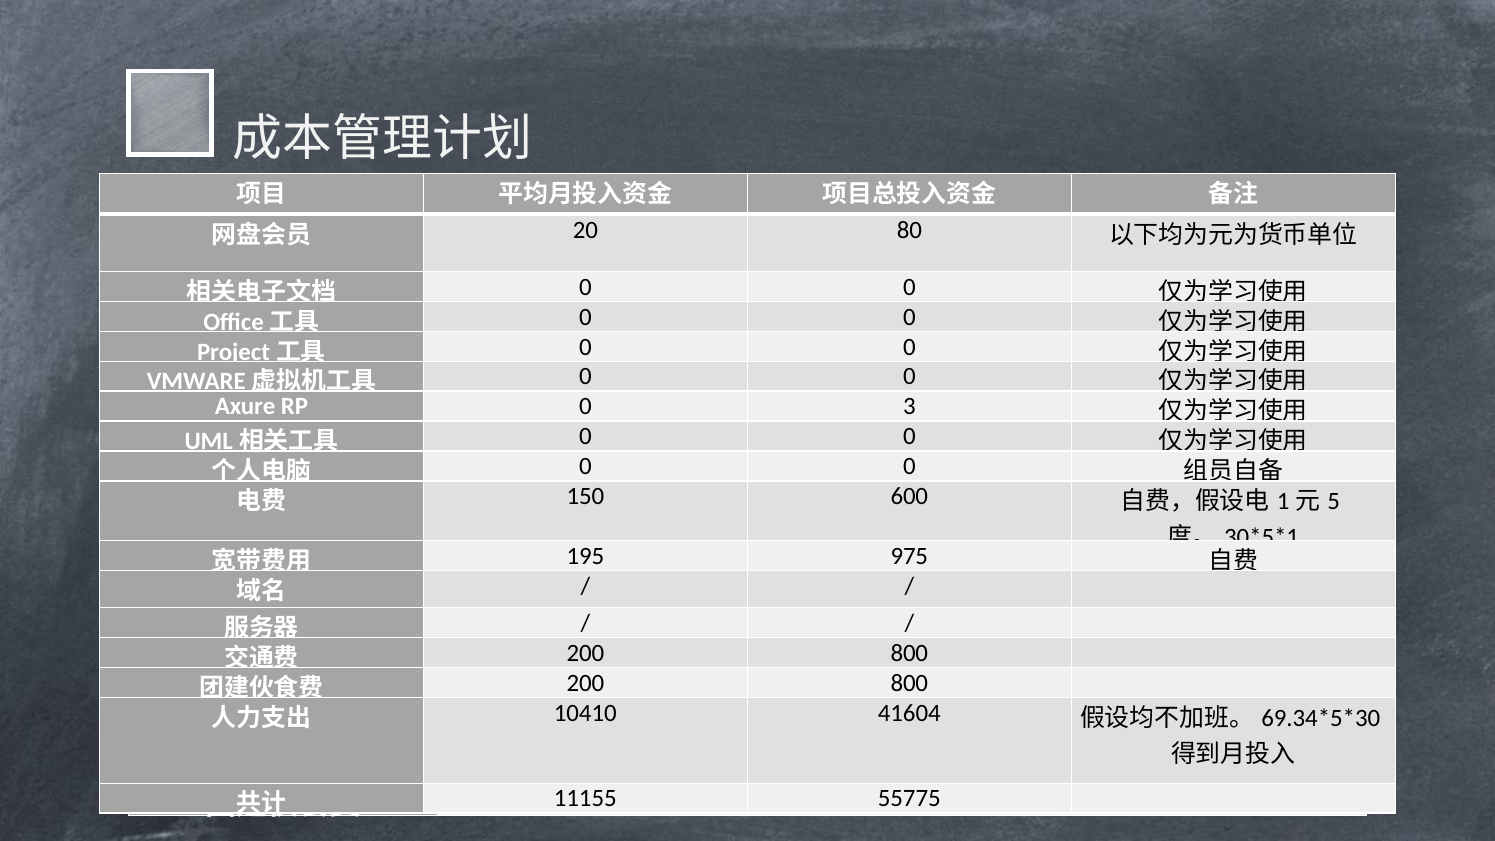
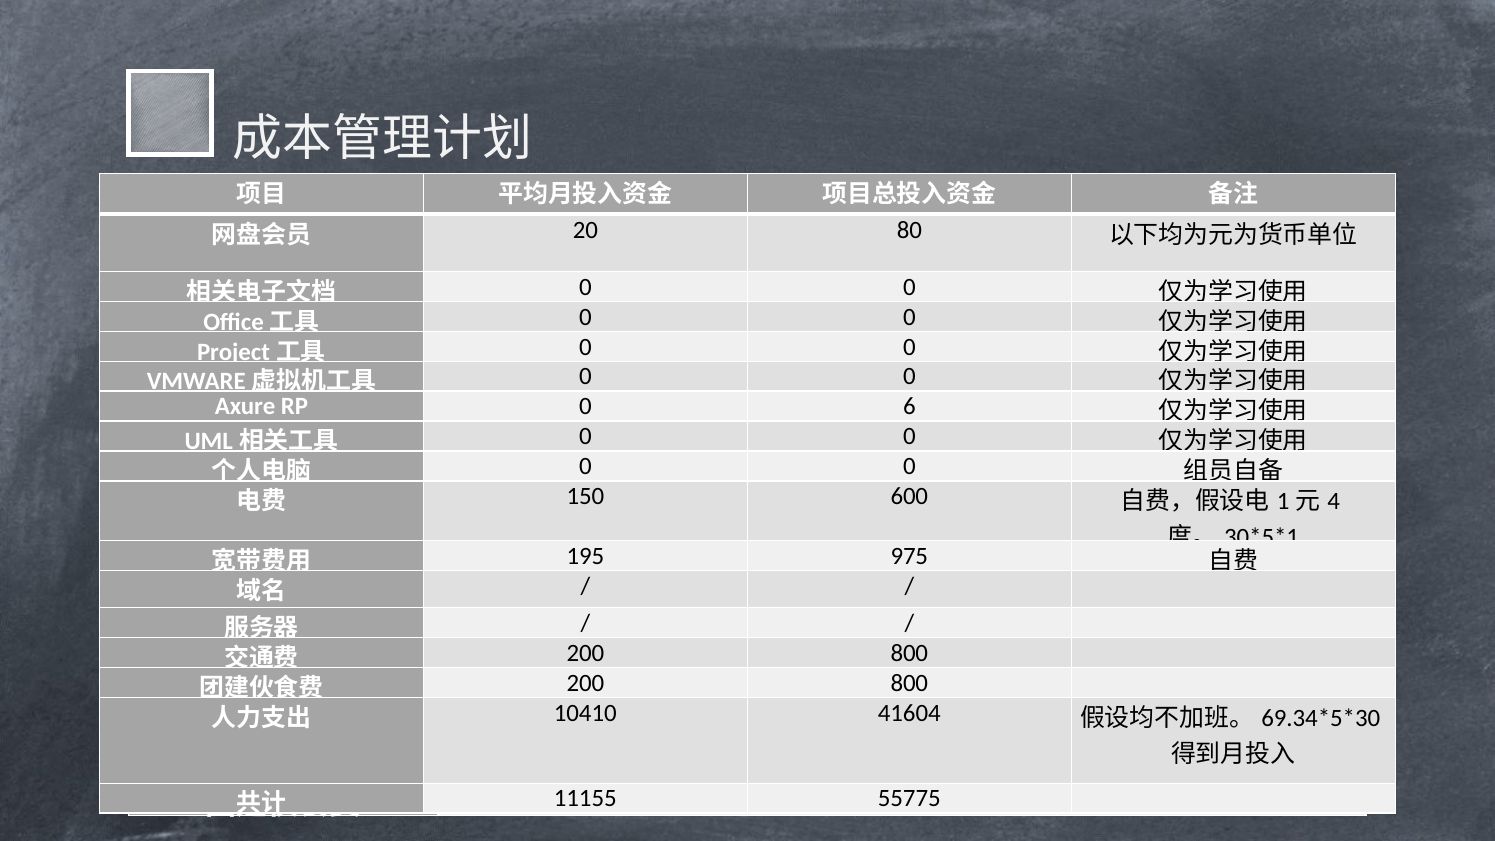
3: 3 -> 6
5: 5 -> 4
